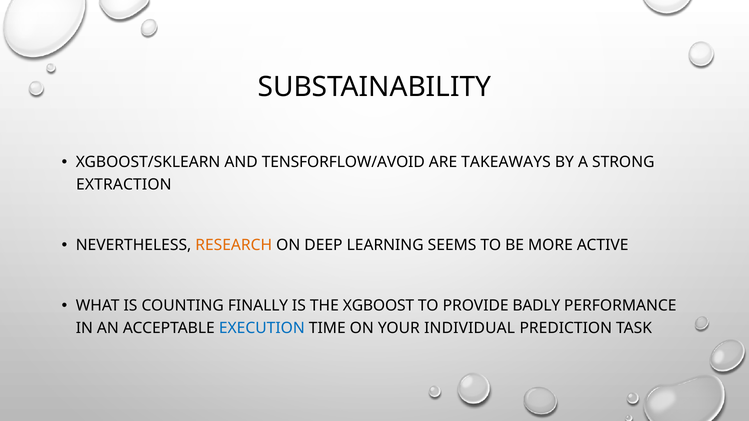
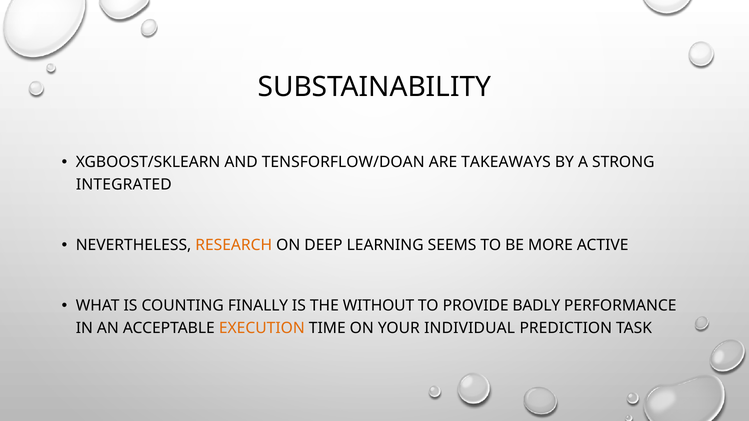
TENSFORFLOW/AVOID: TENSFORFLOW/AVOID -> TENSFORFLOW/DOAN
EXTRACTION: EXTRACTION -> INTEGRATED
XGBOOST: XGBOOST -> WITHOUT
EXECUTION colour: blue -> orange
